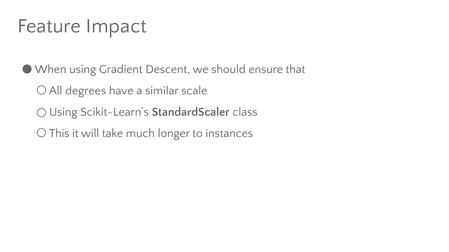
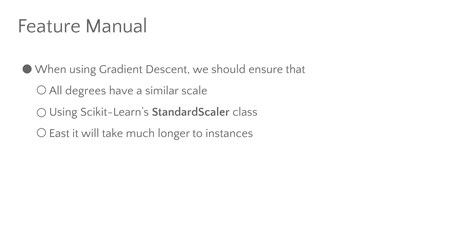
Impact: Impact -> Manual
This: This -> East
